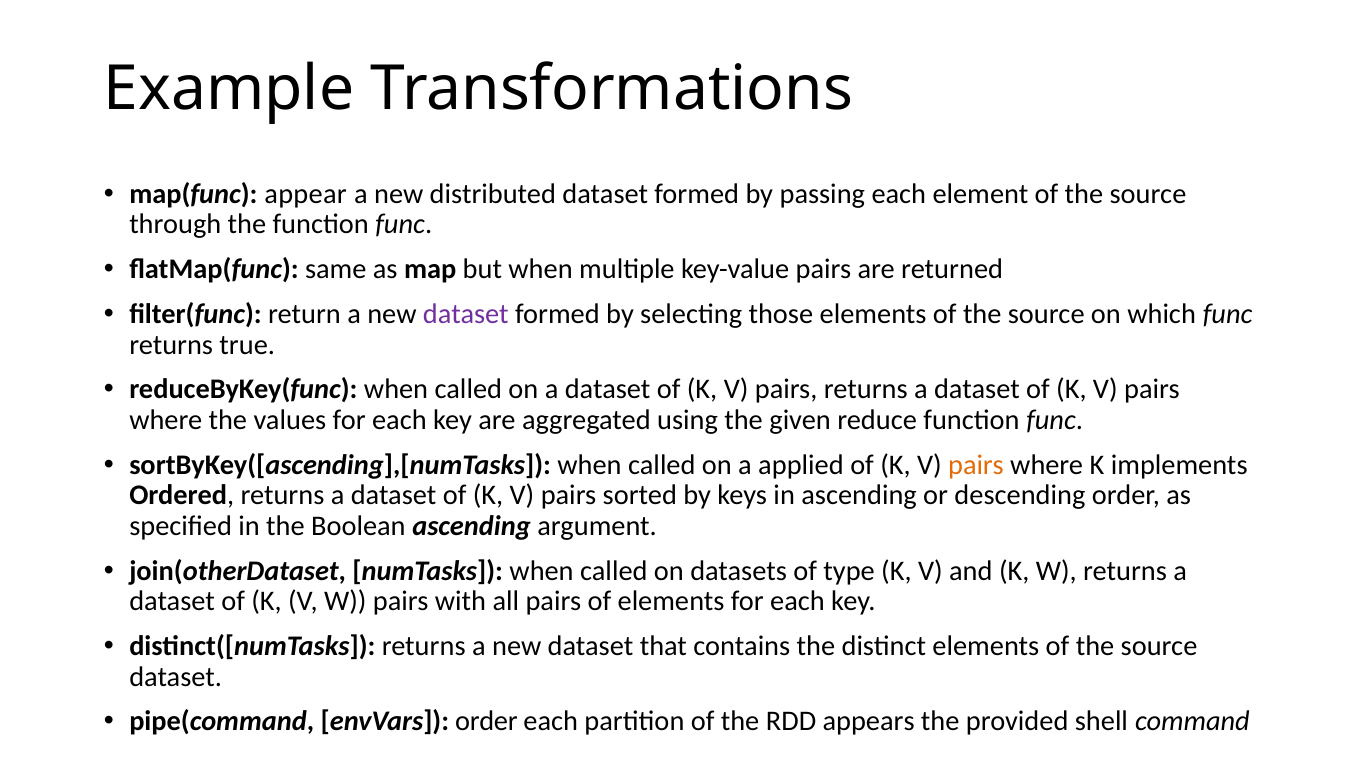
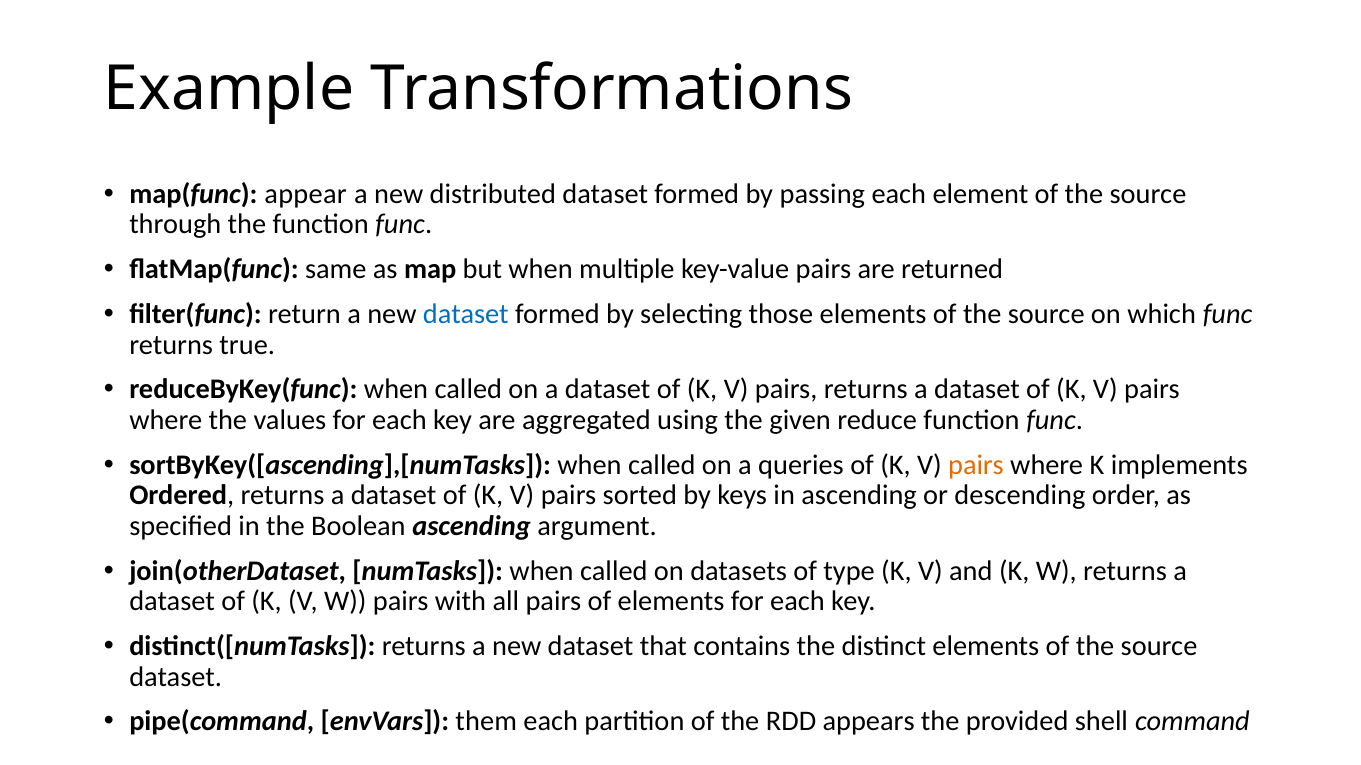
dataset at (466, 314) colour: purple -> blue
applied: applied -> queries
envVars order: order -> them
